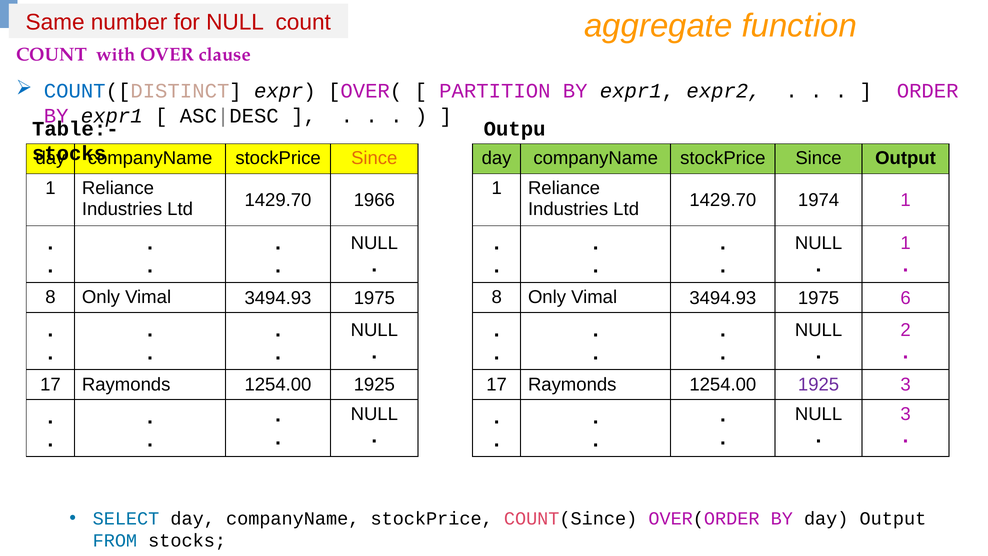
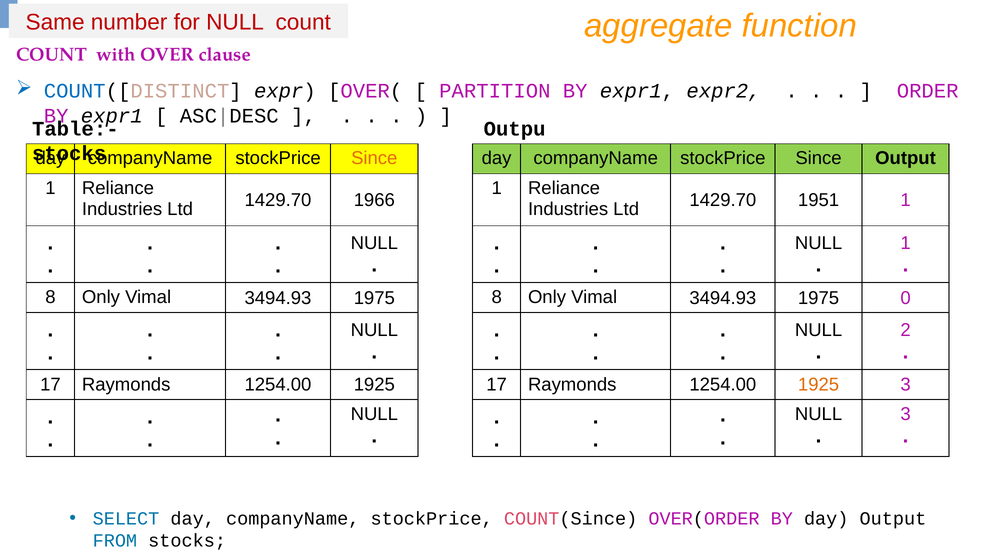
1974: 1974 -> 1951
6: 6 -> 0
1925 at (819, 385) colour: purple -> orange
